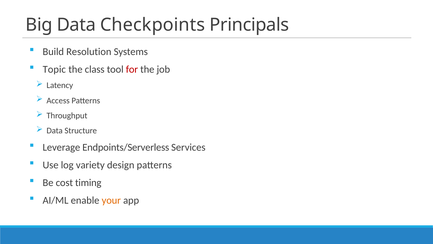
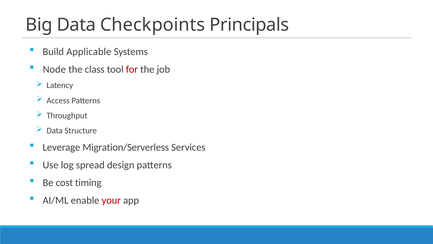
Resolution: Resolution -> Applicable
Topic: Topic -> Node
Endpoints/Serverless: Endpoints/Serverless -> Migration/Serverless
variety: variety -> spread
your colour: orange -> red
